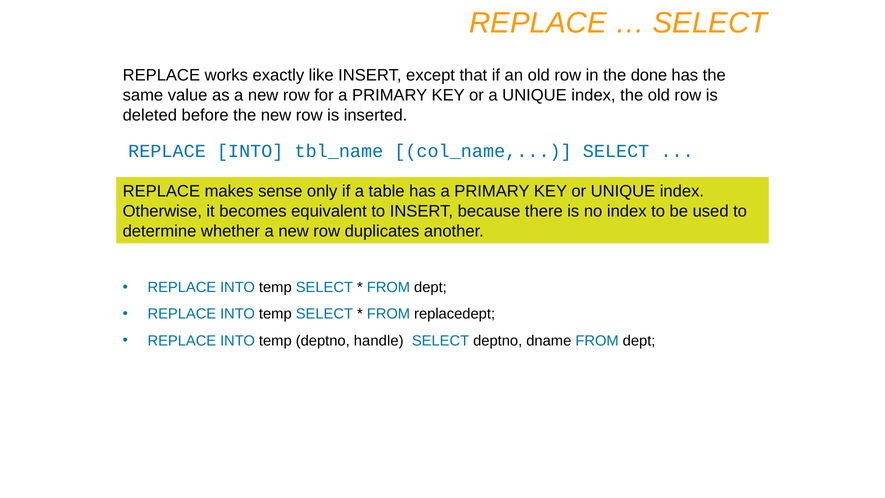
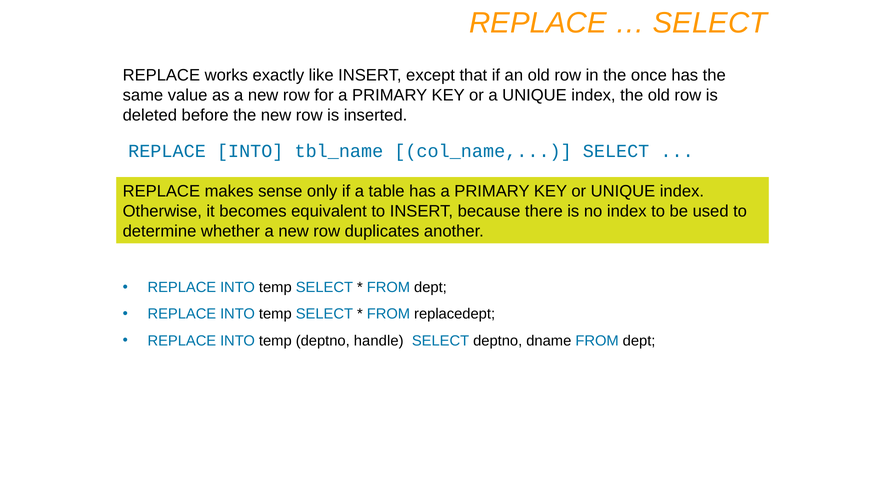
done: done -> once
